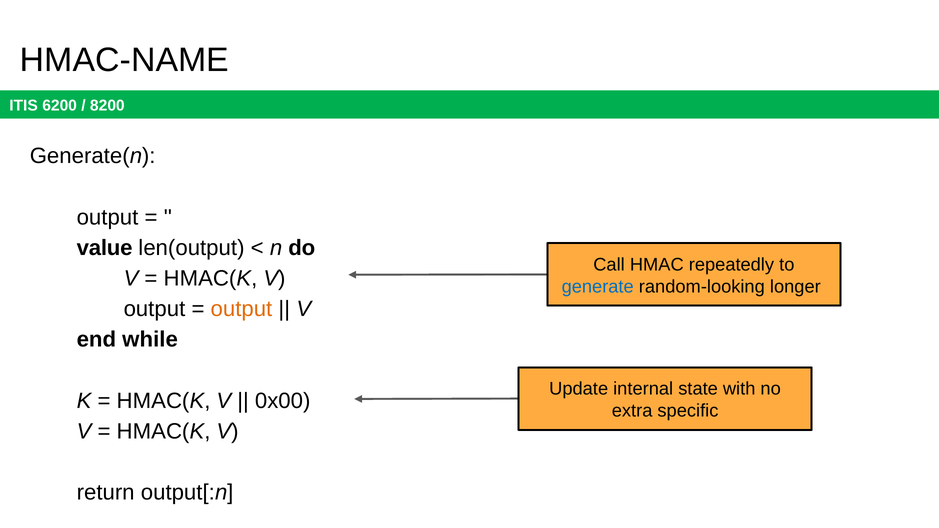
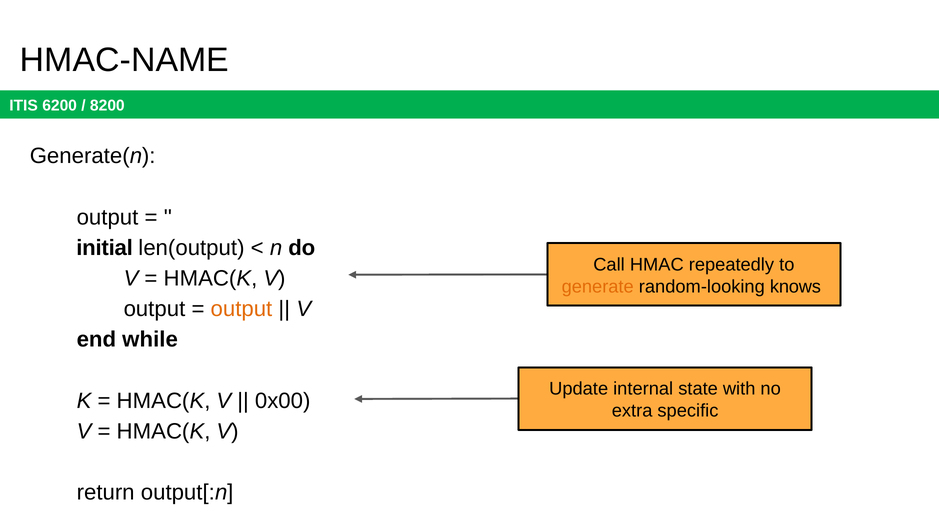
value: value -> initial
generate colour: blue -> orange
longer: longer -> knows
